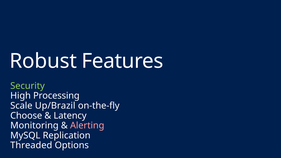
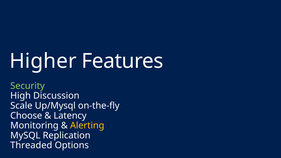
Robust: Robust -> Higher
Processing: Processing -> Discussion
Up/Brazil: Up/Brazil -> Up/Mysql
Alerting colour: pink -> yellow
